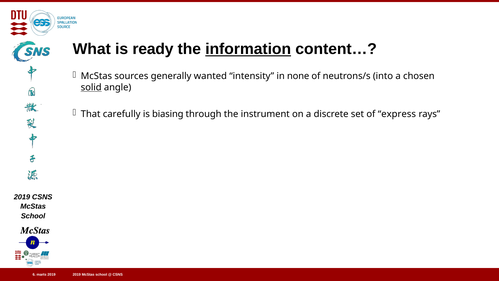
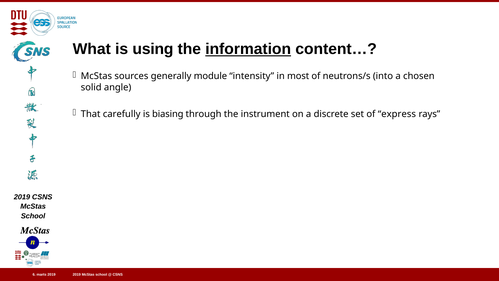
ready: ready -> using
wanted: wanted -> module
none: none -> most
solid underline: present -> none
